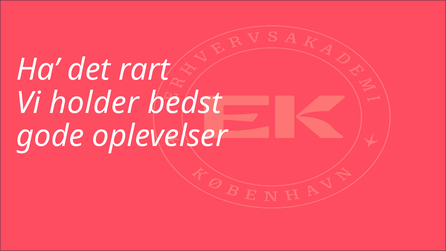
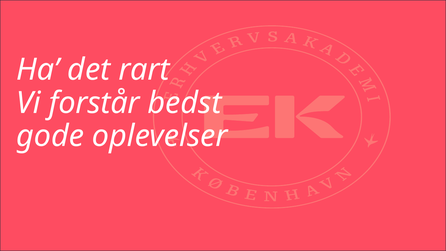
holder: holder -> forstår
